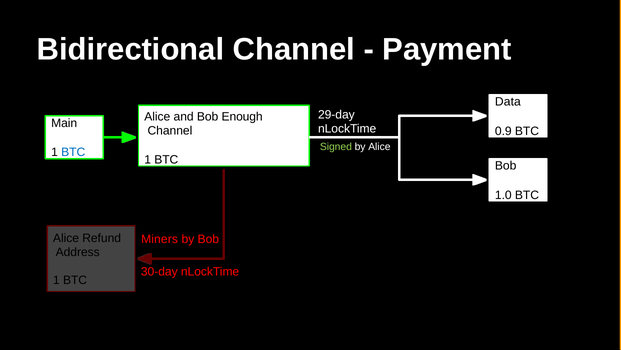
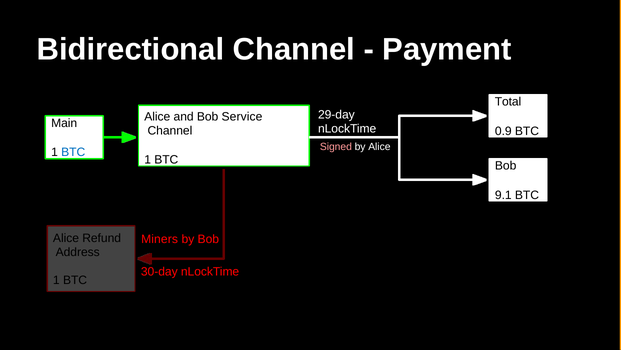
Data: Data -> Total
Enough: Enough -> Service
Signed colour: light green -> pink
1.0: 1.0 -> 9.1
